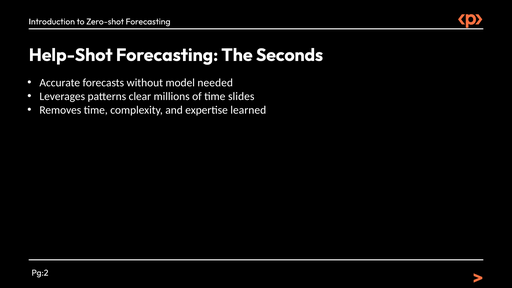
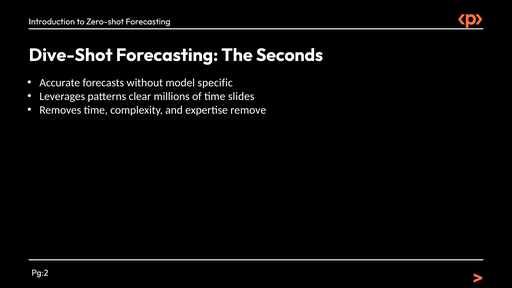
Help-Shot: Help-Shot -> Dive-Shot
needed: needed -> specific
learned: learned -> remove
